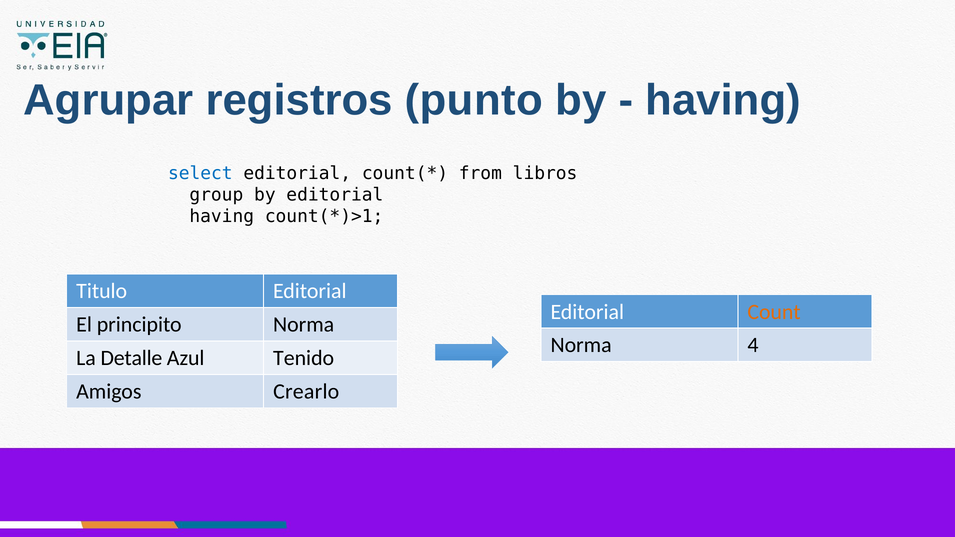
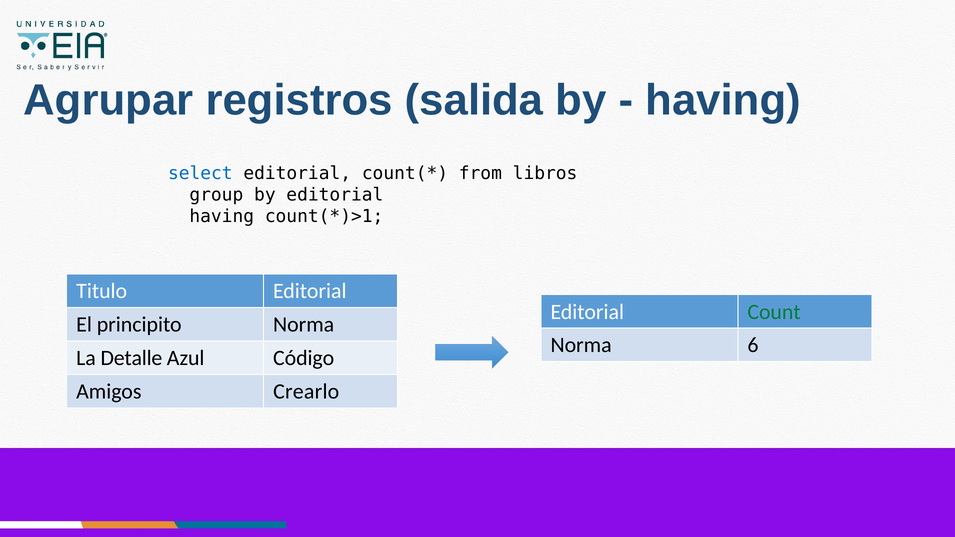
punto: punto -> salida
Count colour: orange -> green
4: 4 -> 6
Tenido: Tenido -> Código
